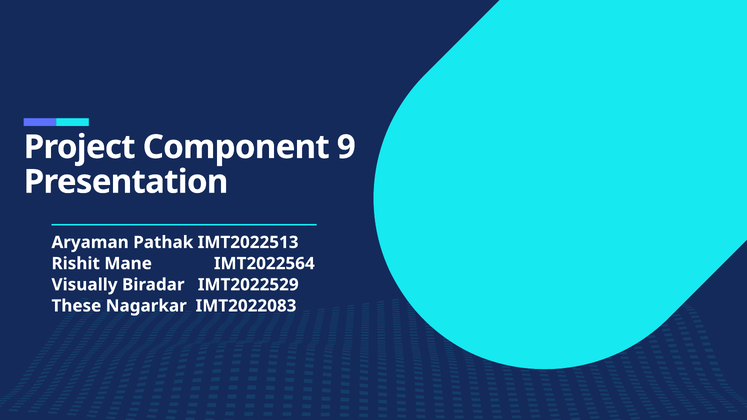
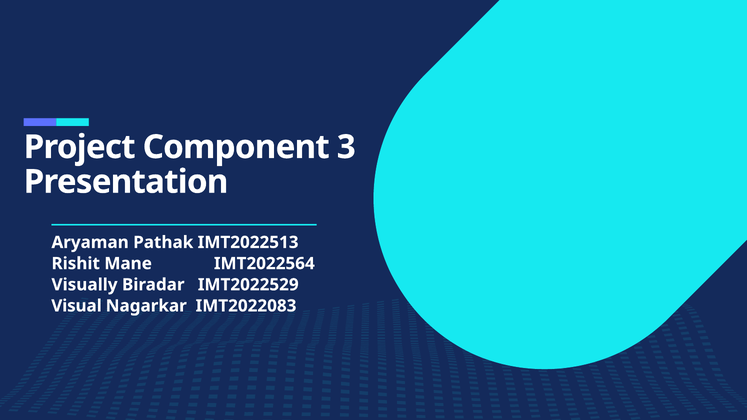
9: 9 -> 3
These: These -> Visual
